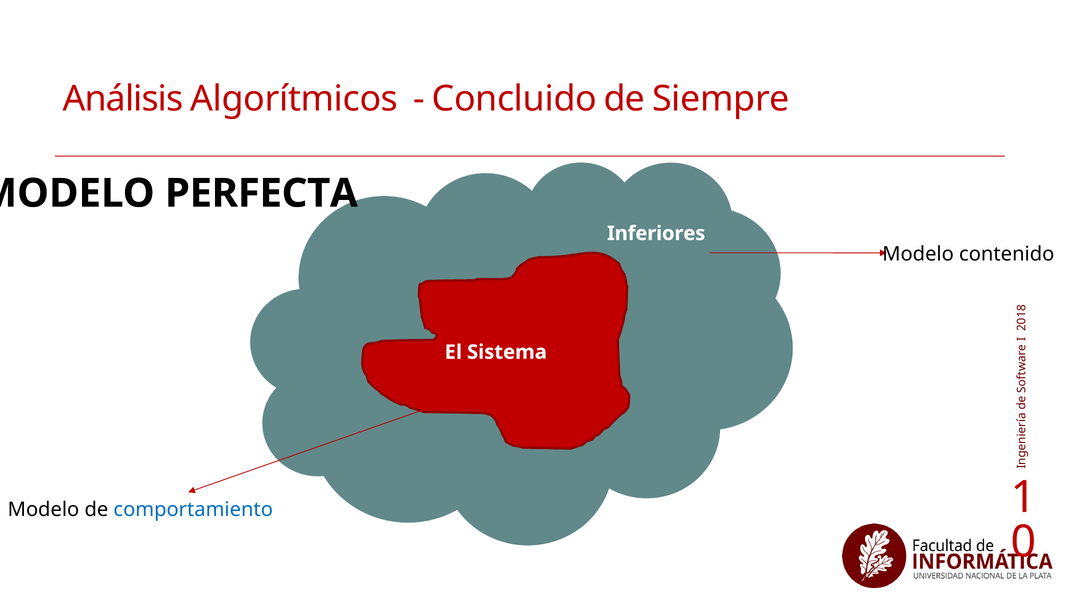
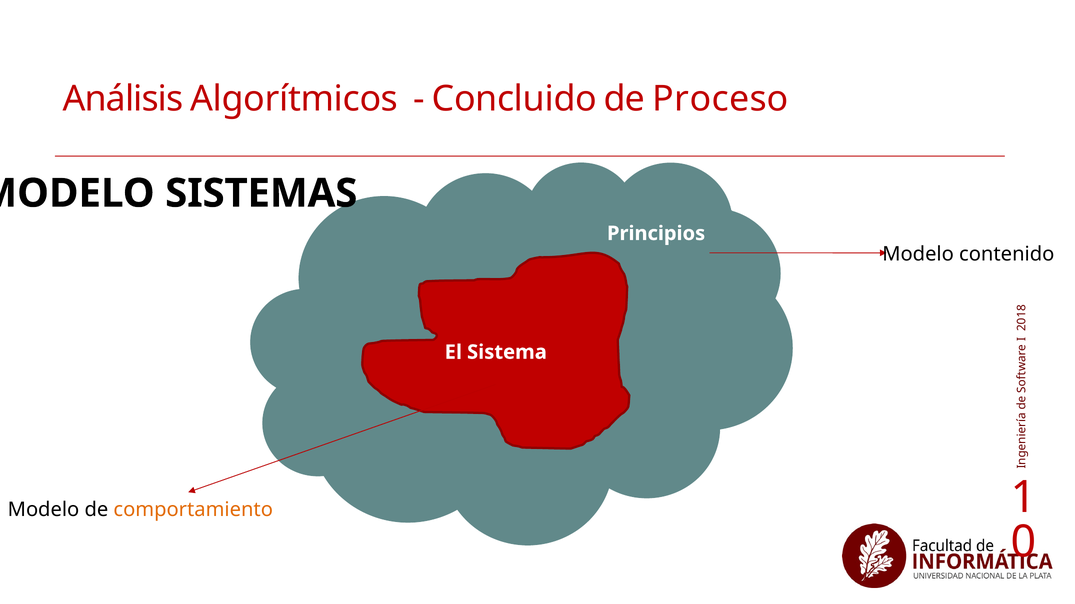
Siempre: Siempre -> Proceso
PERFECTA: PERFECTA -> SISTEMAS
Inferiores: Inferiores -> Principios
comportamiento colour: blue -> orange
